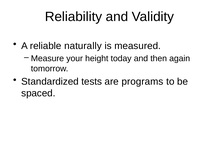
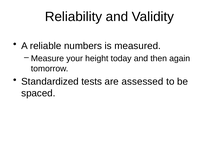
naturally: naturally -> numbers
programs: programs -> assessed
